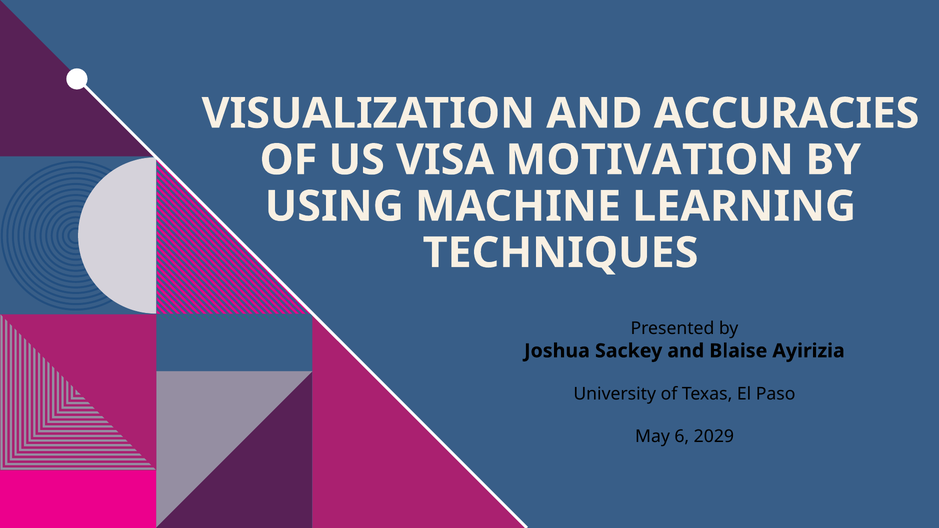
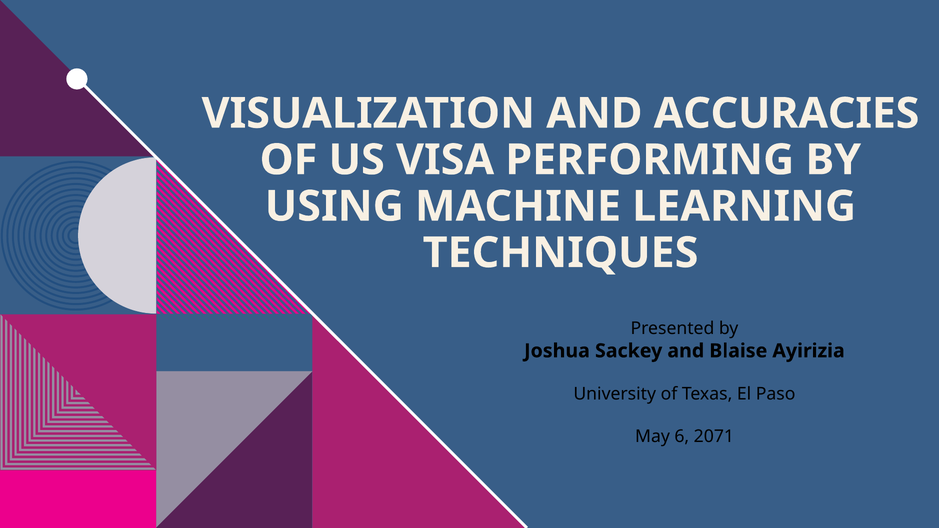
MOTIVATION: MOTIVATION -> PERFORMING
2029: 2029 -> 2071
